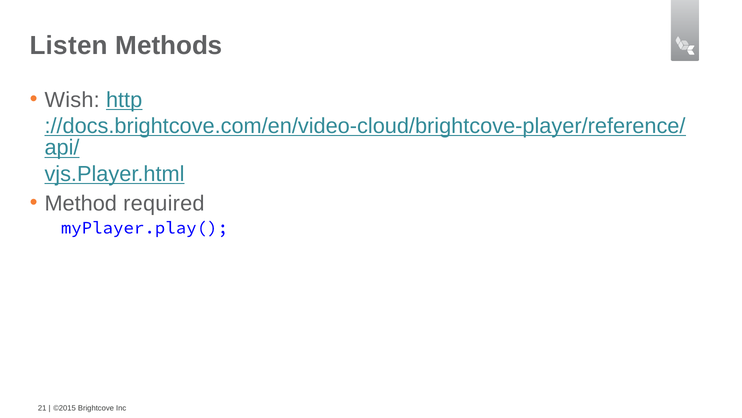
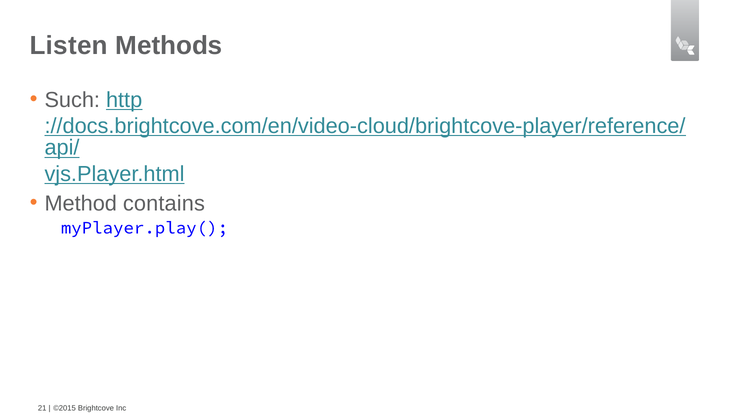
Wish: Wish -> Such
required: required -> contains
